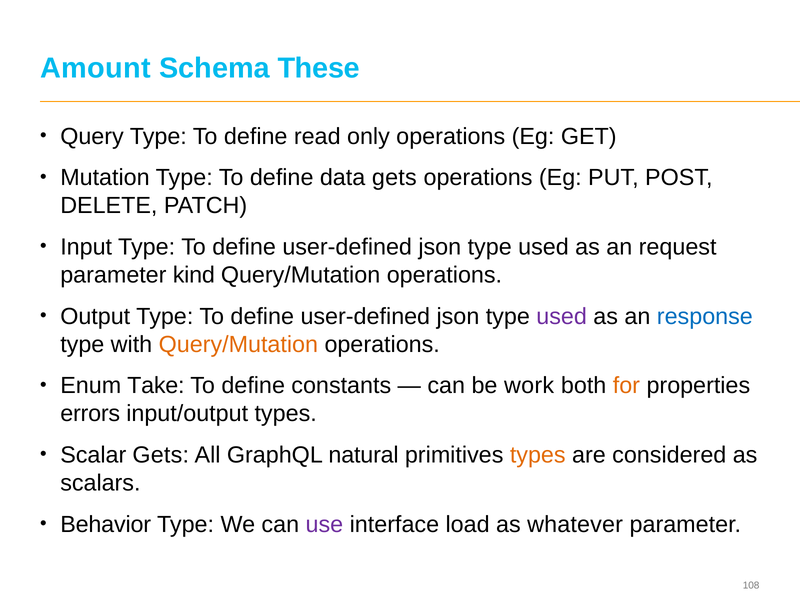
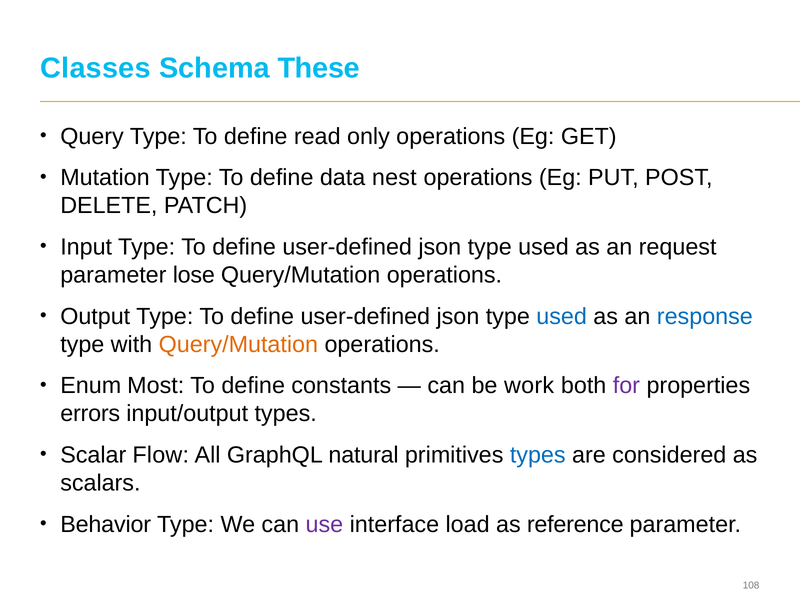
Amount: Amount -> Classes
data gets: gets -> nest
kind: kind -> lose
used at (562, 316) colour: purple -> blue
Take: Take -> Most
for colour: orange -> purple
Scalar Gets: Gets -> Flow
types at (538, 455) colour: orange -> blue
whatever: whatever -> reference
